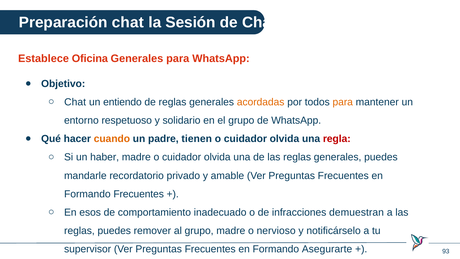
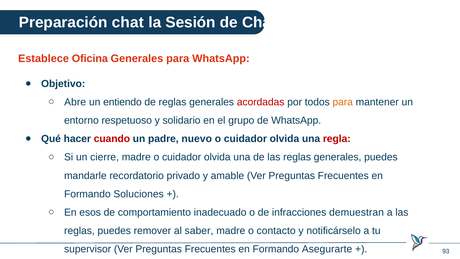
Chat at (75, 102): Chat -> Abre
acordadas colour: orange -> red
cuando colour: orange -> red
tienen: tienen -> nuevo
haber: haber -> cierre
Formando Frecuentes: Frecuentes -> Soluciones
al grupo: grupo -> saber
nervioso: nervioso -> contacto
